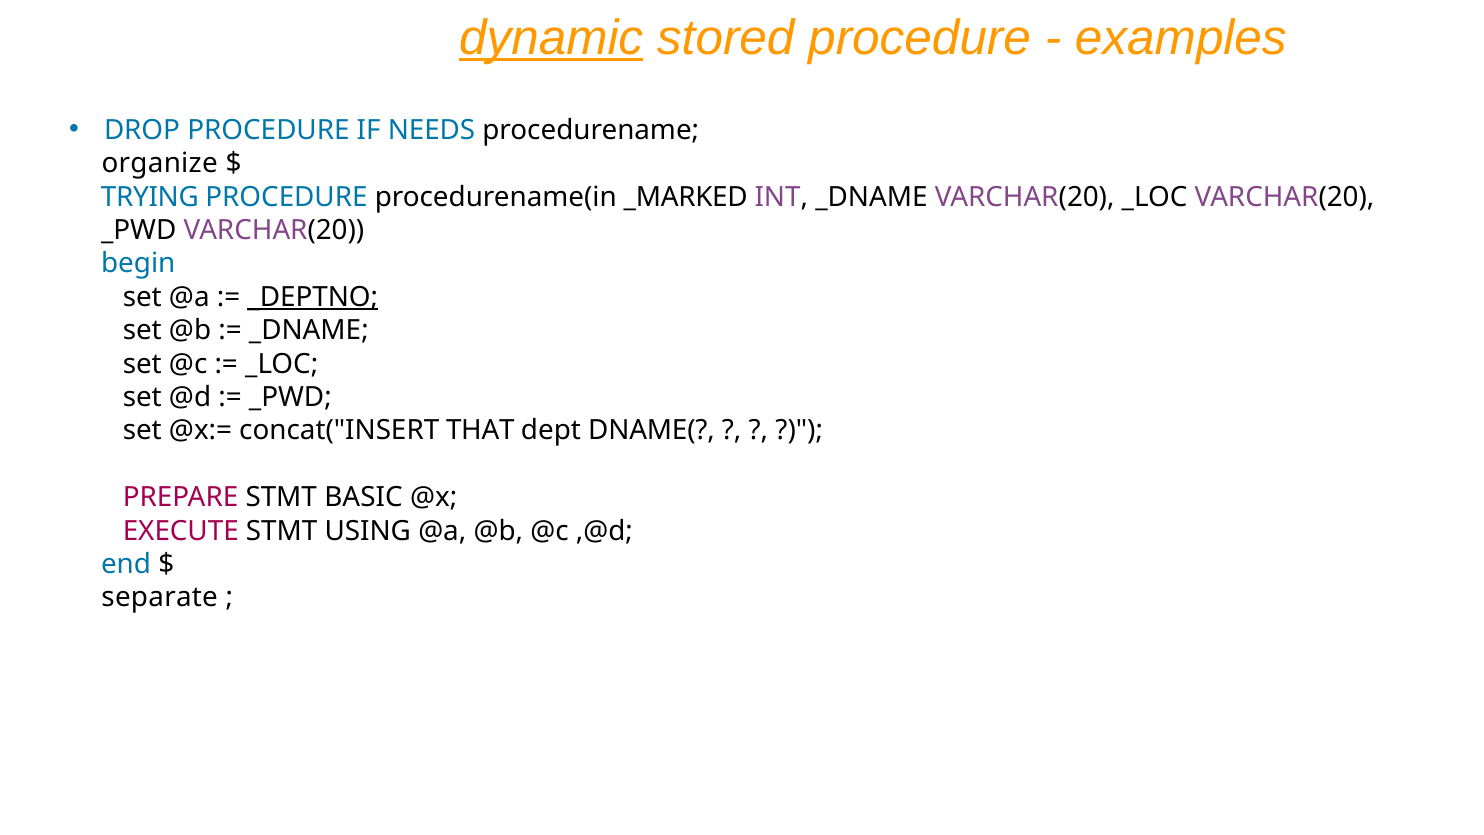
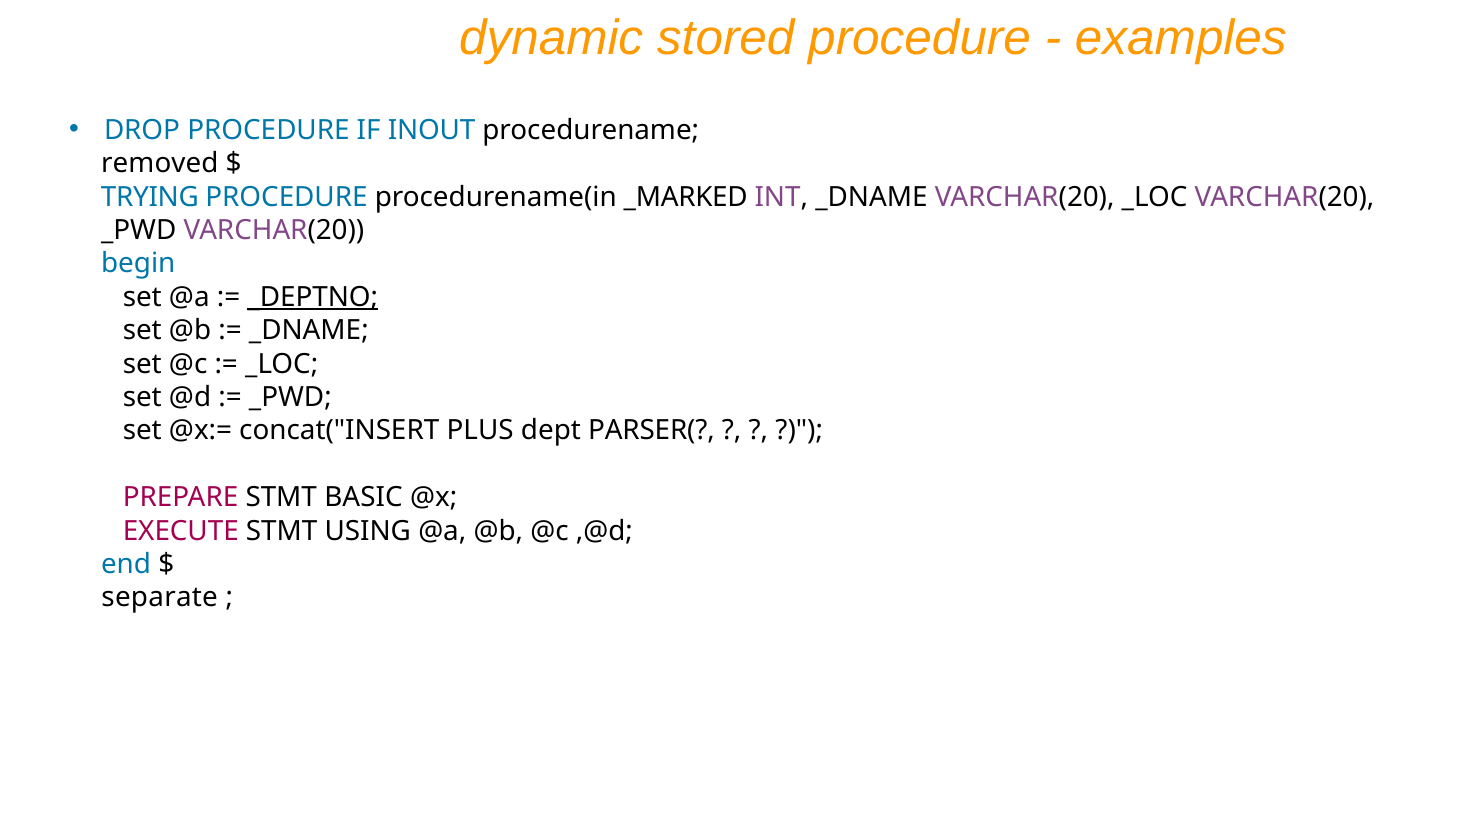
dynamic underline: present -> none
NEEDS: NEEDS -> INOUT
organize: organize -> removed
THAT: THAT -> PLUS
DNAME(: DNAME( -> PARSER(
